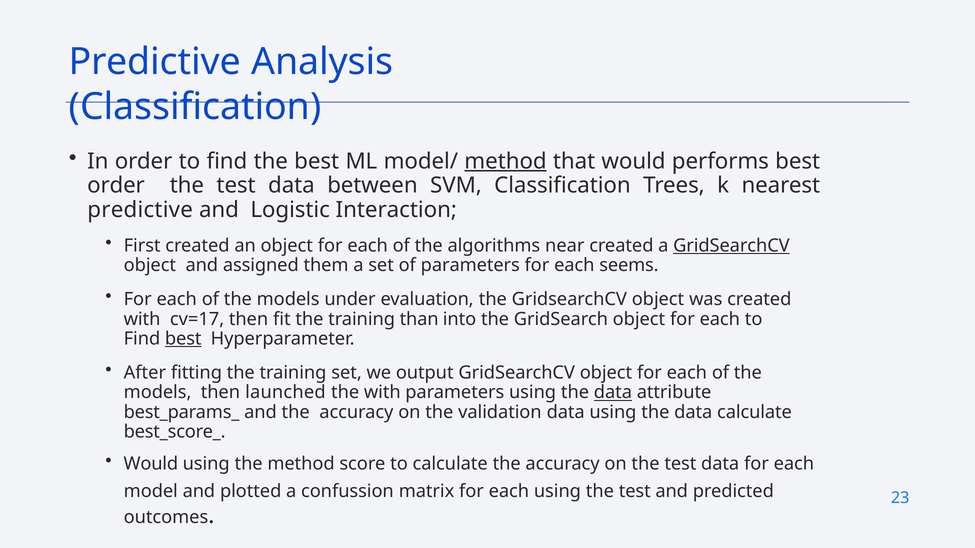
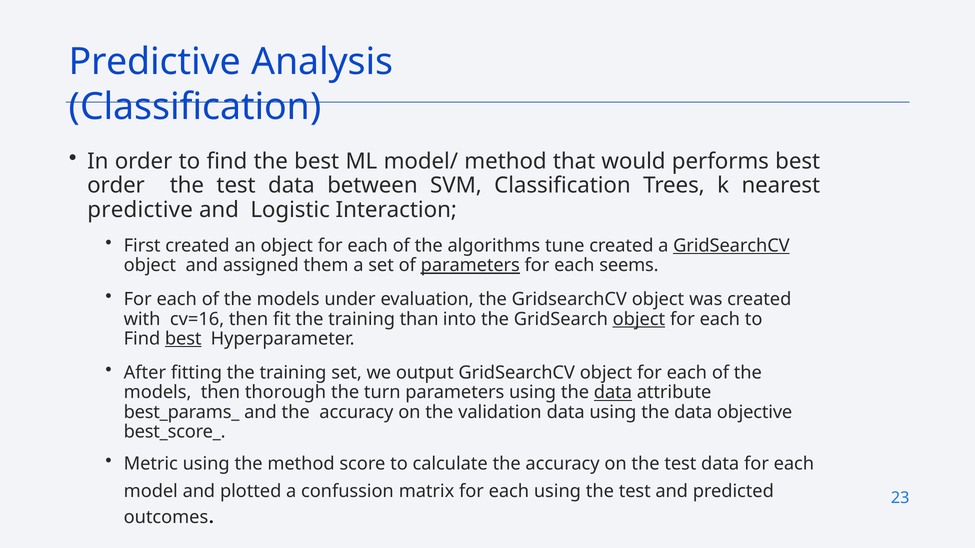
method at (506, 161) underline: present -> none
near: near -> tune
parameters at (470, 266) underline: none -> present
cv=17: cv=17 -> cv=16
object at (639, 319) underline: none -> present
launched: launched -> thorough
the with: with -> turn
data calculate: calculate -> objective
Would at (151, 464): Would -> Metric
